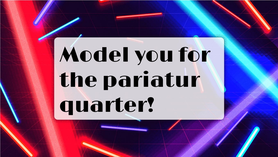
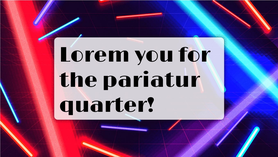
Model: Model -> Lorem
